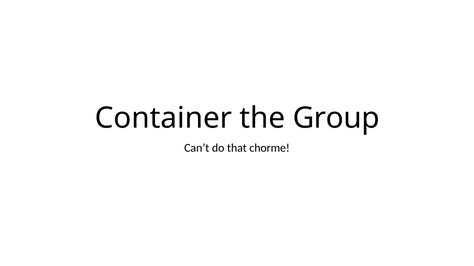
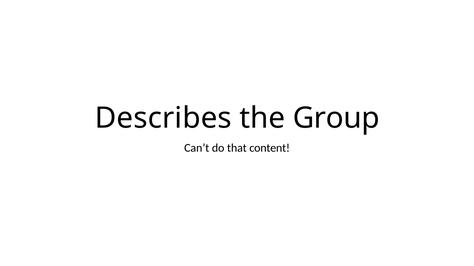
Container: Container -> Describes
chorme: chorme -> content
